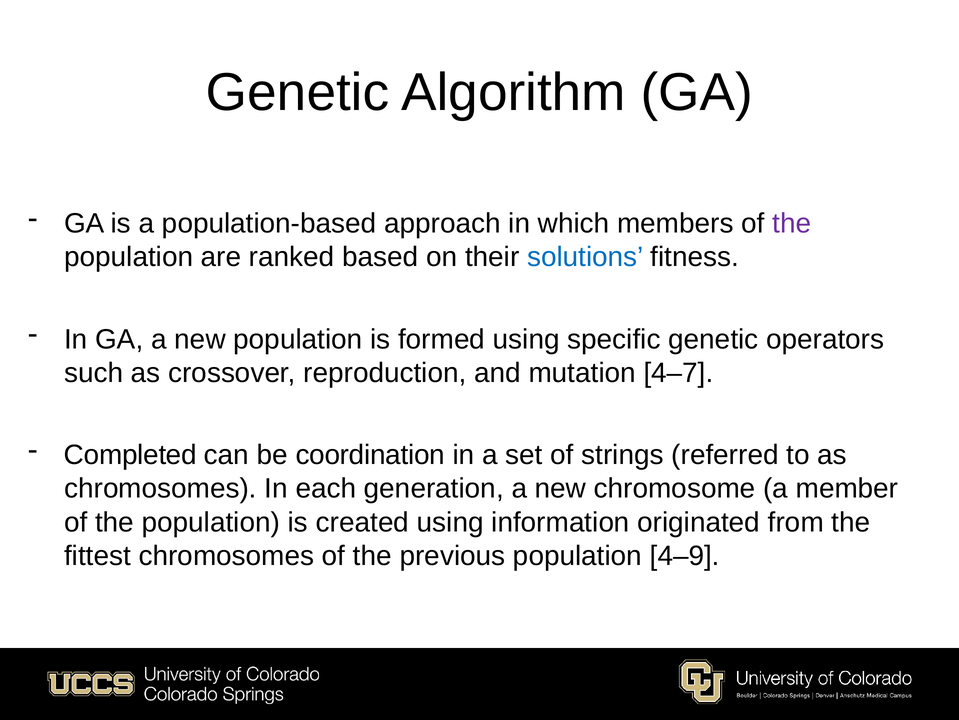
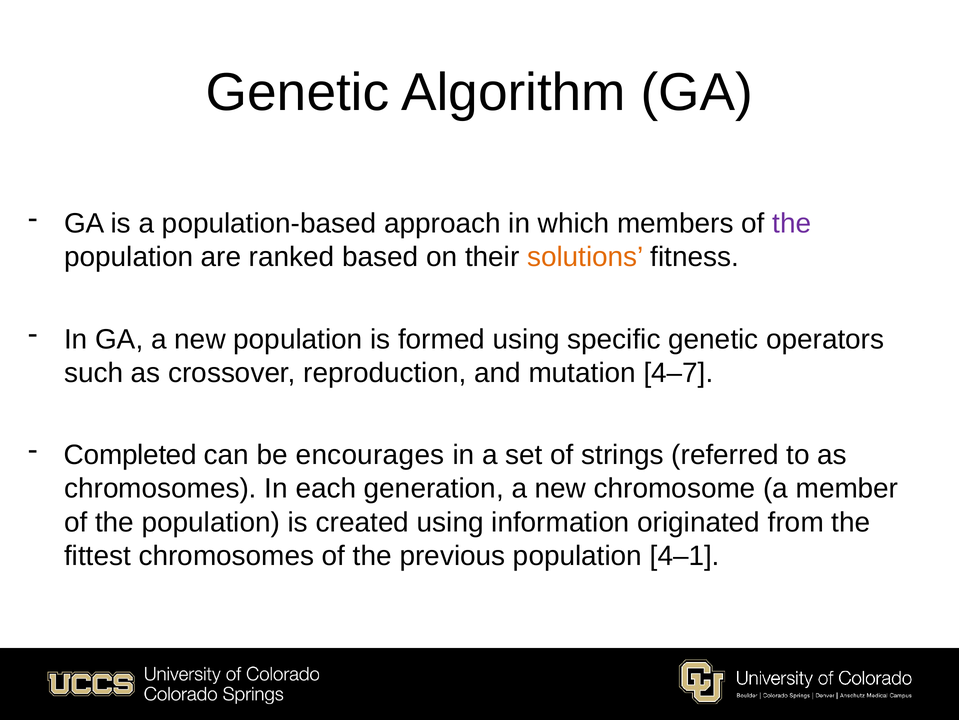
solutions colour: blue -> orange
coordination: coordination -> encourages
4–9: 4–9 -> 4–1
